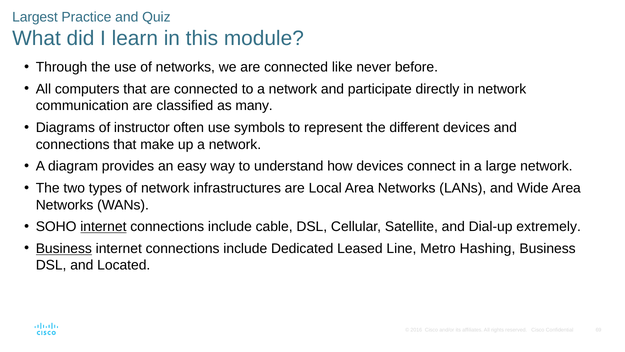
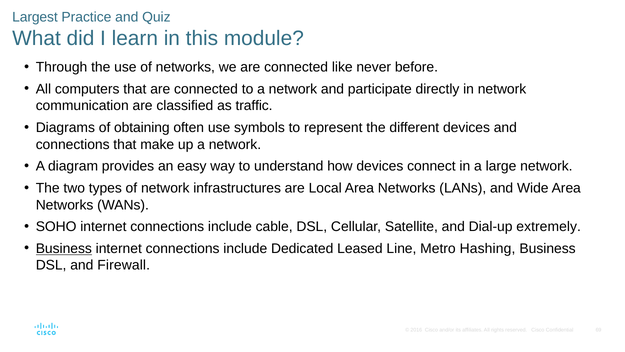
many: many -> traffic
instructor: instructor -> obtaining
internet at (103, 227) underline: present -> none
Located: Located -> Firewall
